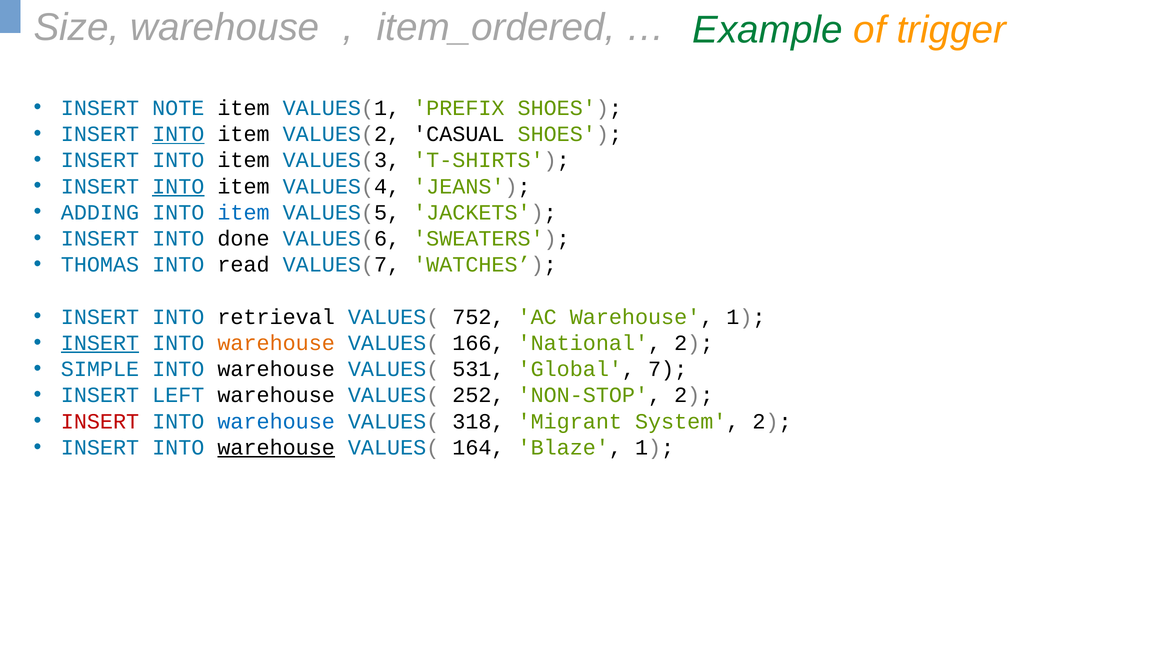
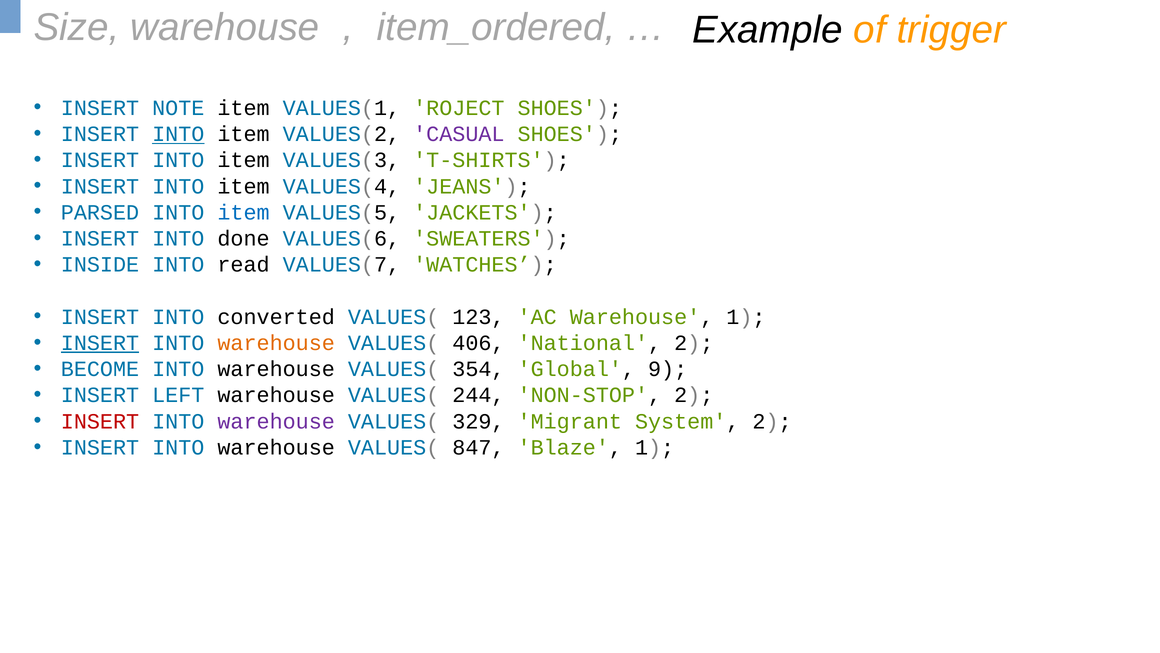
Example colour: green -> black
PREFIX: PREFIX -> ROJECT
CASUAL colour: black -> purple
INTO at (178, 186) underline: present -> none
ADDING: ADDING -> PARSED
THOMAS: THOMAS -> INSIDE
retrieval: retrieval -> converted
752: 752 -> 123
166: 166 -> 406
SIMPLE: SIMPLE -> BECOME
531: 531 -> 354
7: 7 -> 9
252: 252 -> 244
warehouse at (276, 421) colour: blue -> purple
318: 318 -> 329
warehouse at (276, 447) underline: present -> none
164: 164 -> 847
